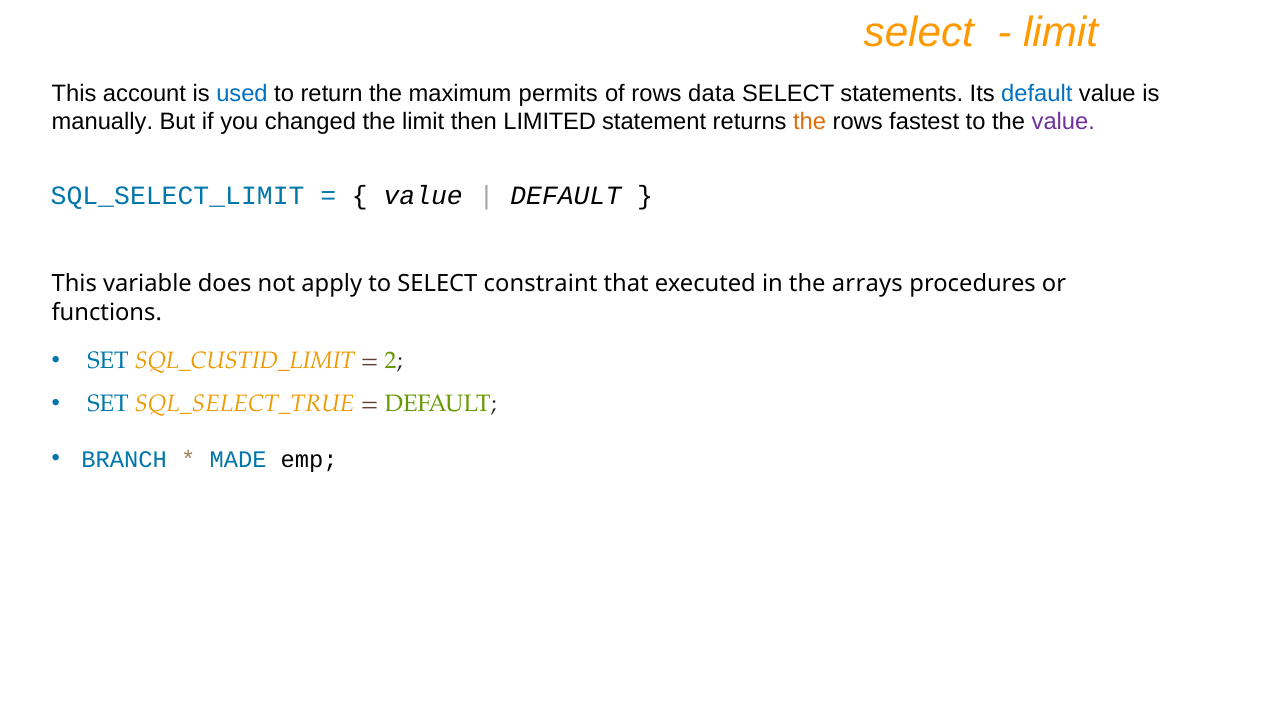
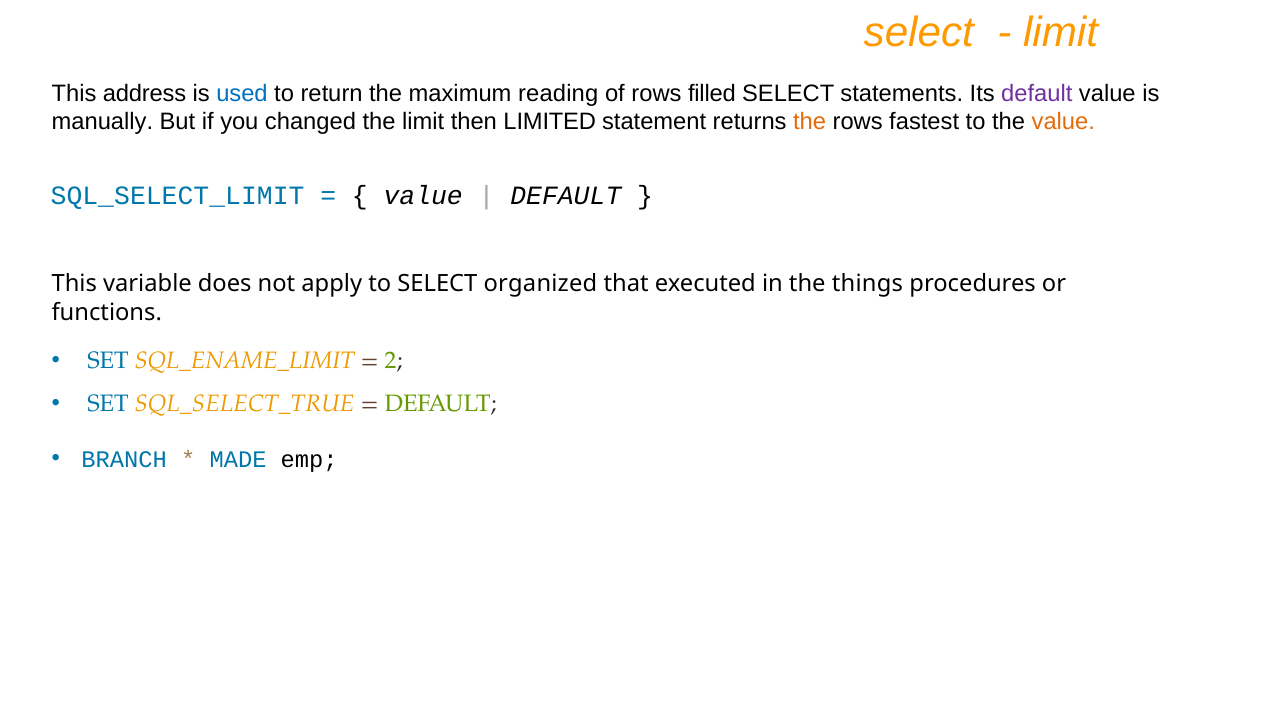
account: account -> address
permits: permits -> reading
data: data -> filled
default at (1037, 94) colour: blue -> purple
value at (1063, 122) colour: purple -> orange
constraint: constraint -> organized
arrays: arrays -> things
SQL_CUSTID_LIMIT: SQL_CUSTID_LIMIT -> SQL_ENAME_LIMIT
